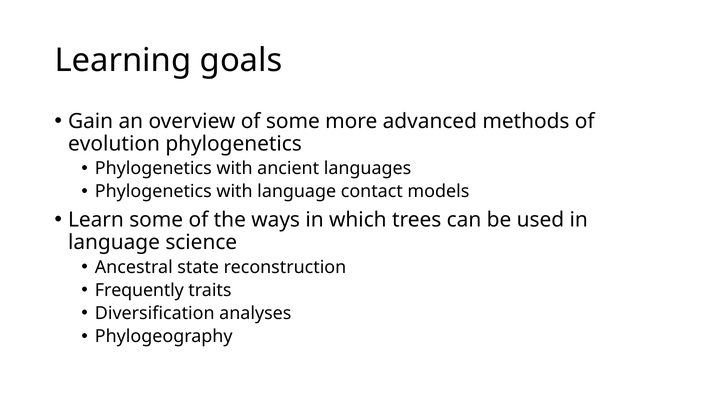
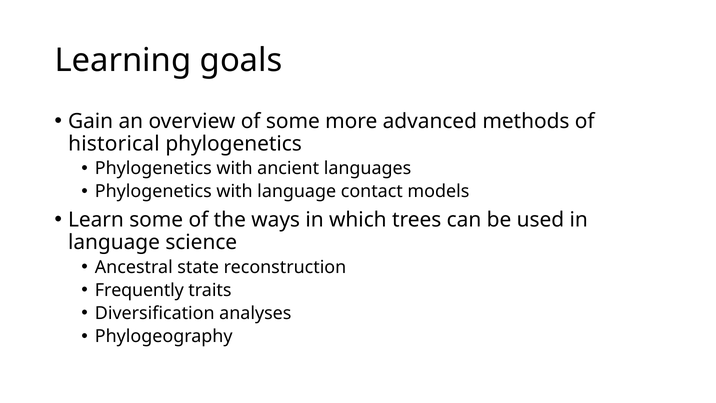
evolution: evolution -> historical
